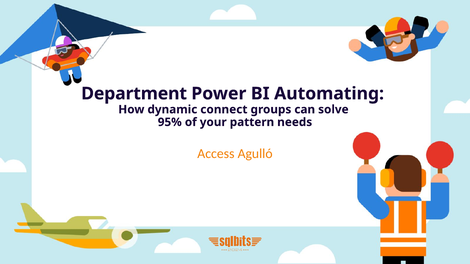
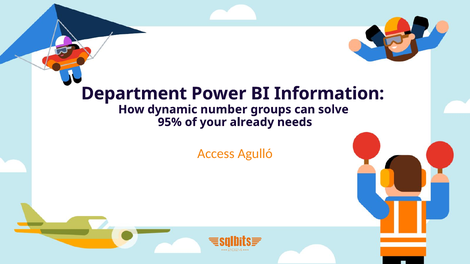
Automating: Automating -> Information
connect: connect -> number
pattern: pattern -> already
